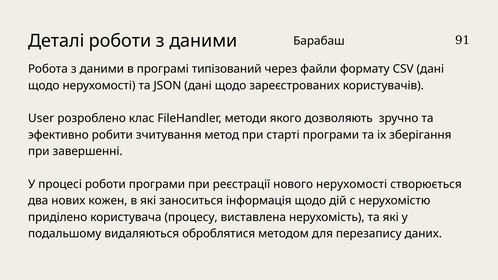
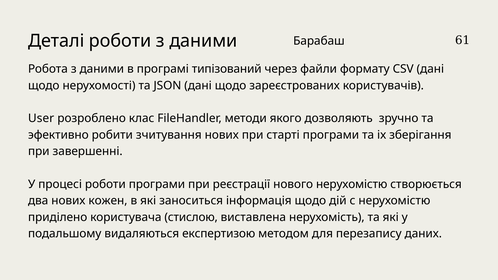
91: 91 -> 61
зчитування метод: метод -> нових
нового нерухомості: нерухомості -> нерухомістю
процесу: процесу -> стислою
оброблятися: оброблятися -> експертизою
